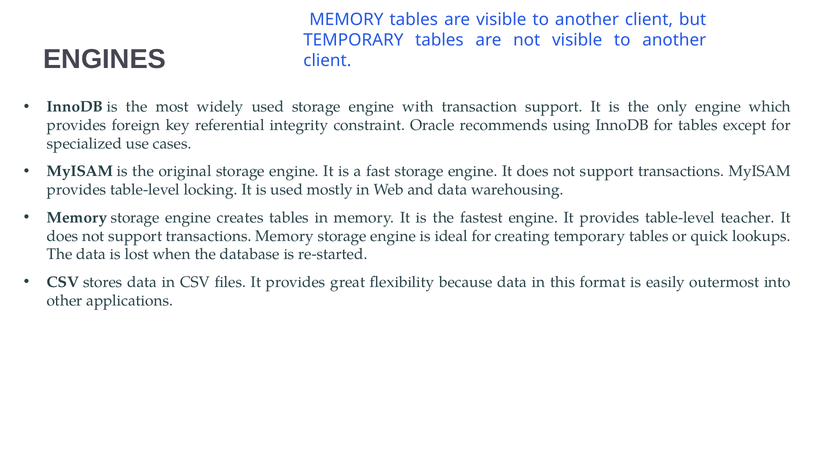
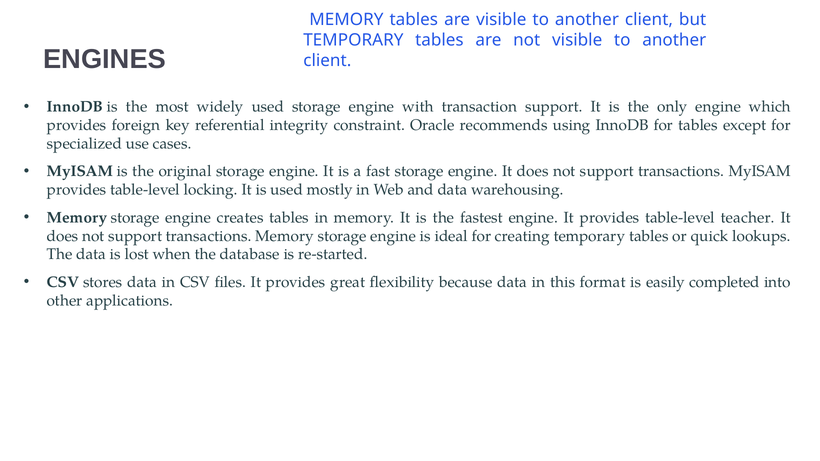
outermost: outermost -> completed
